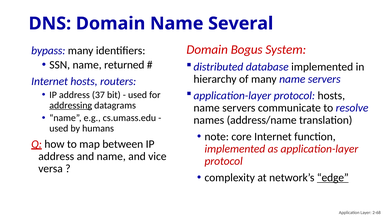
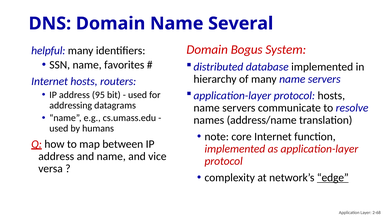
bypass: bypass -> helpful
returned: returned -> favorites
37: 37 -> 95
addressing underline: present -> none
